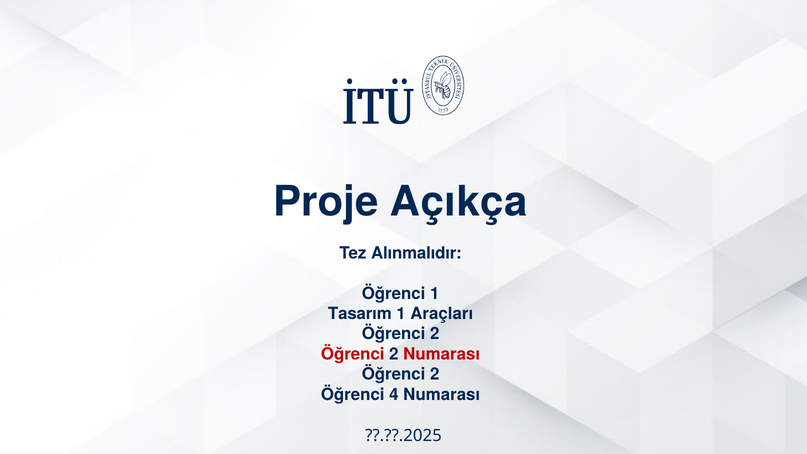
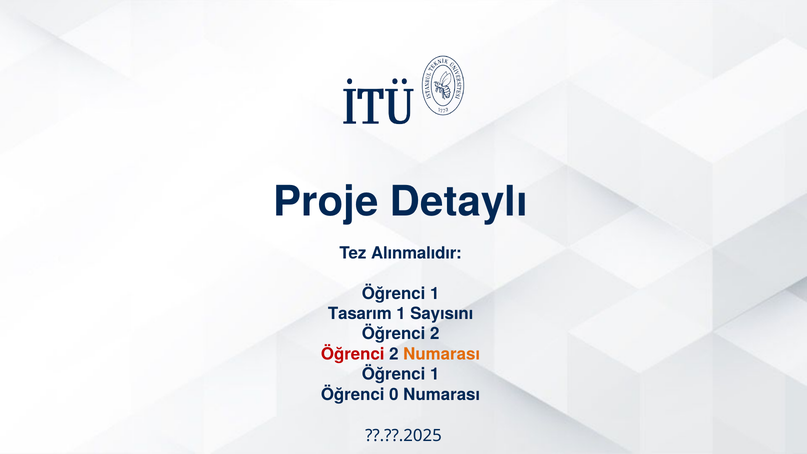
Açıkça: Açıkça -> Detaylı
Araçları: Araçları -> Sayısını
Numarası at (442, 354) colour: red -> orange
2 at (435, 374): 2 -> 1
4: 4 -> 0
